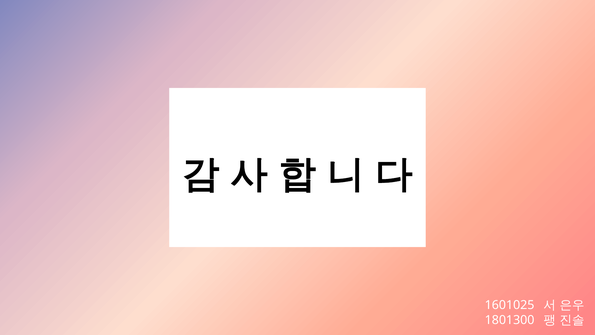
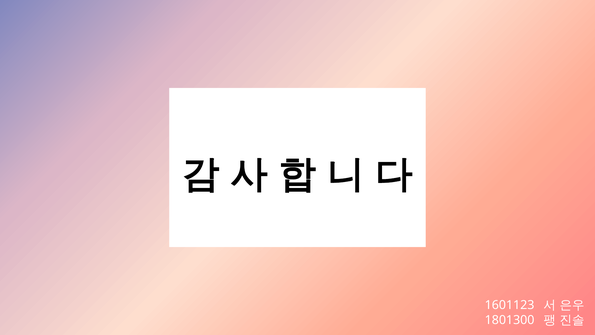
1601025: 1601025 -> 1601123
